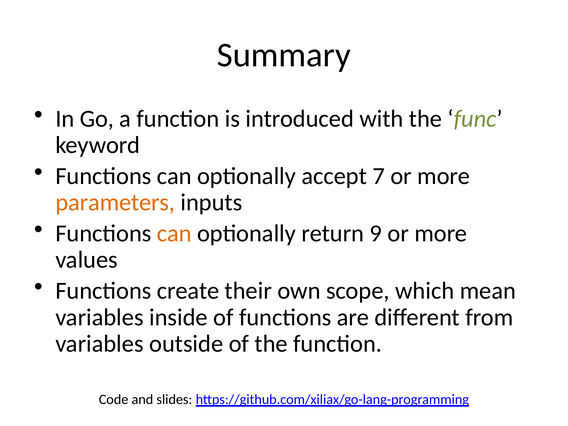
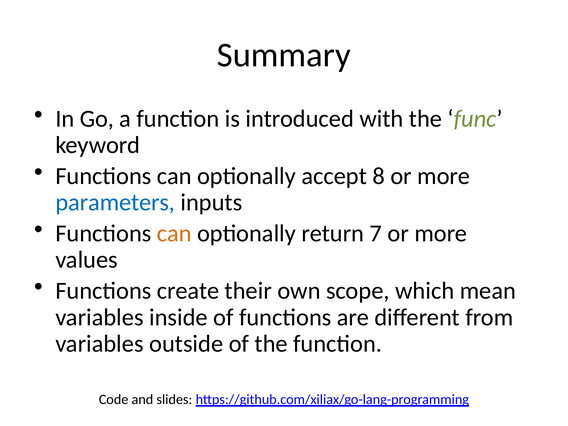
7: 7 -> 8
parameters colour: orange -> blue
9: 9 -> 7
